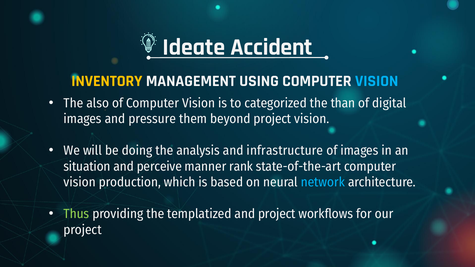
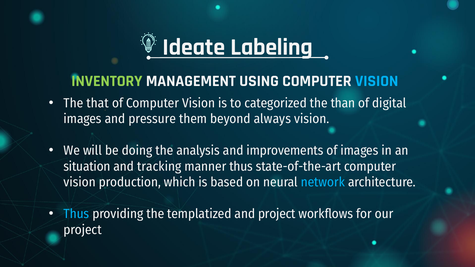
Accident: Accident -> Labeling
INVENTORY colour: yellow -> light green
also: also -> that
beyond project: project -> always
infrastructure: infrastructure -> improvements
perceive: perceive -> tracking
manner rank: rank -> thus
Thus at (76, 214) colour: light green -> light blue
